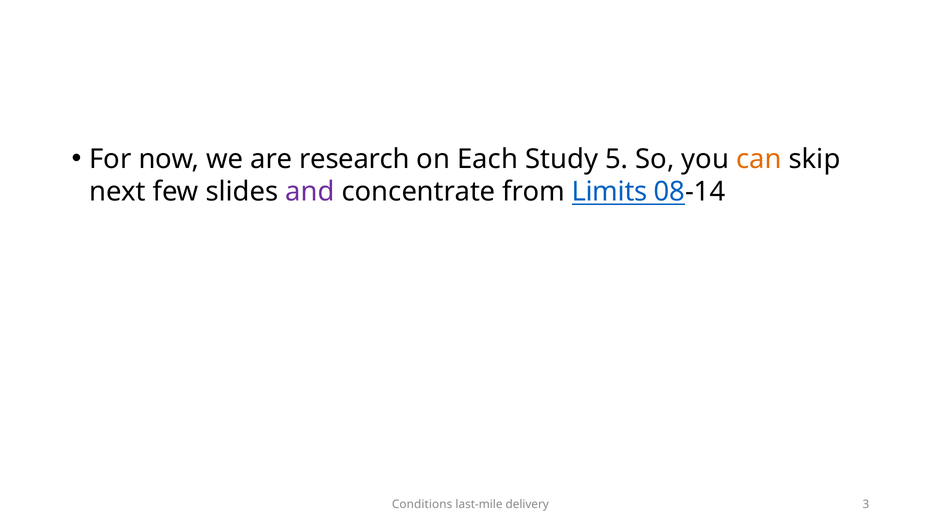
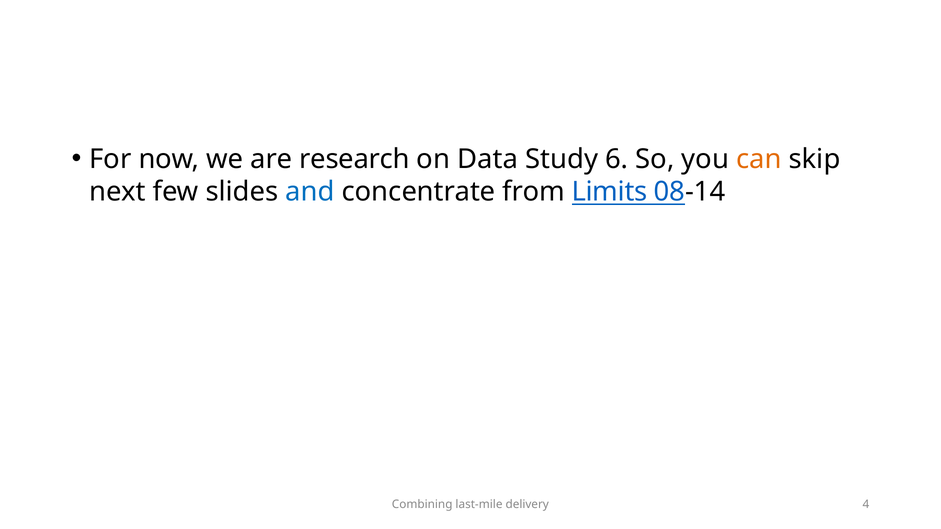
Each: Each -> Data
5: 5 -> 6
and colour: purple -> blue
Conditions: Conditions -> Combining
3: 3 -> 4
